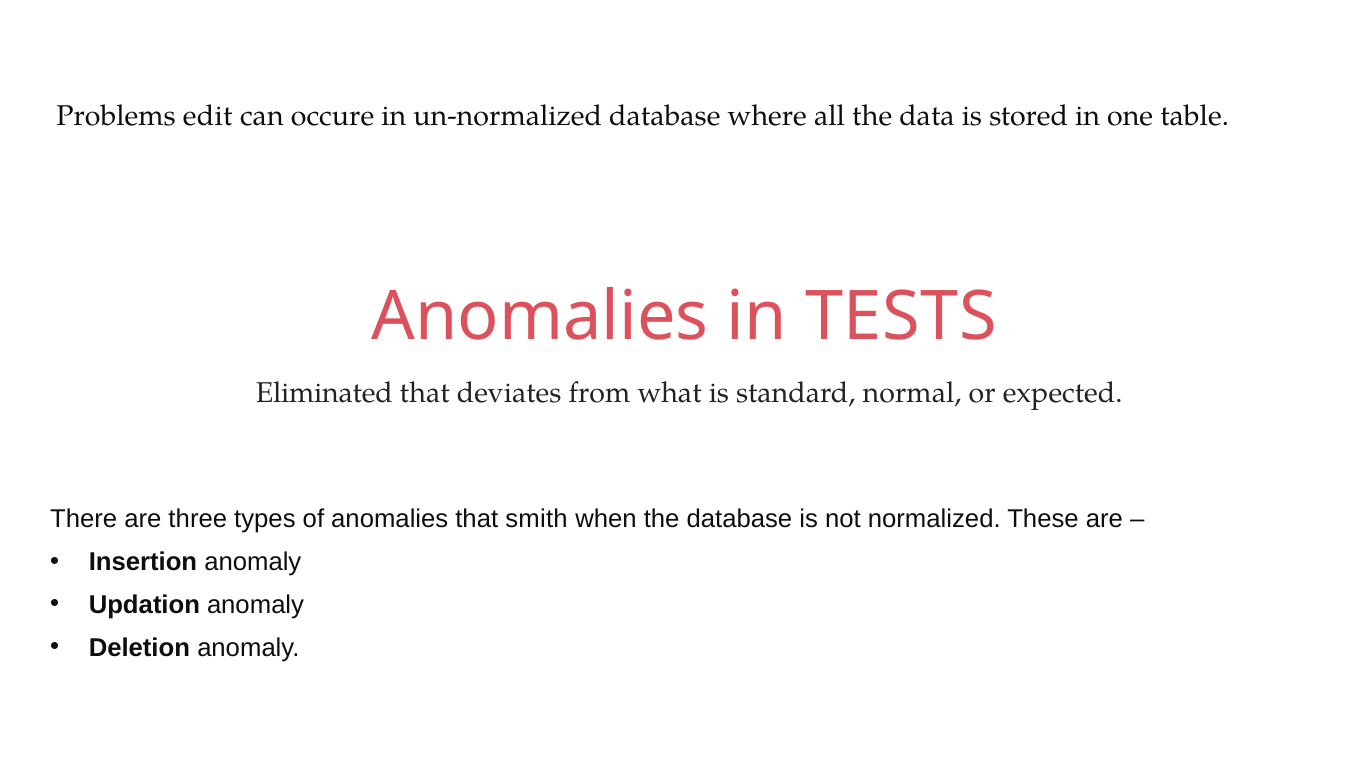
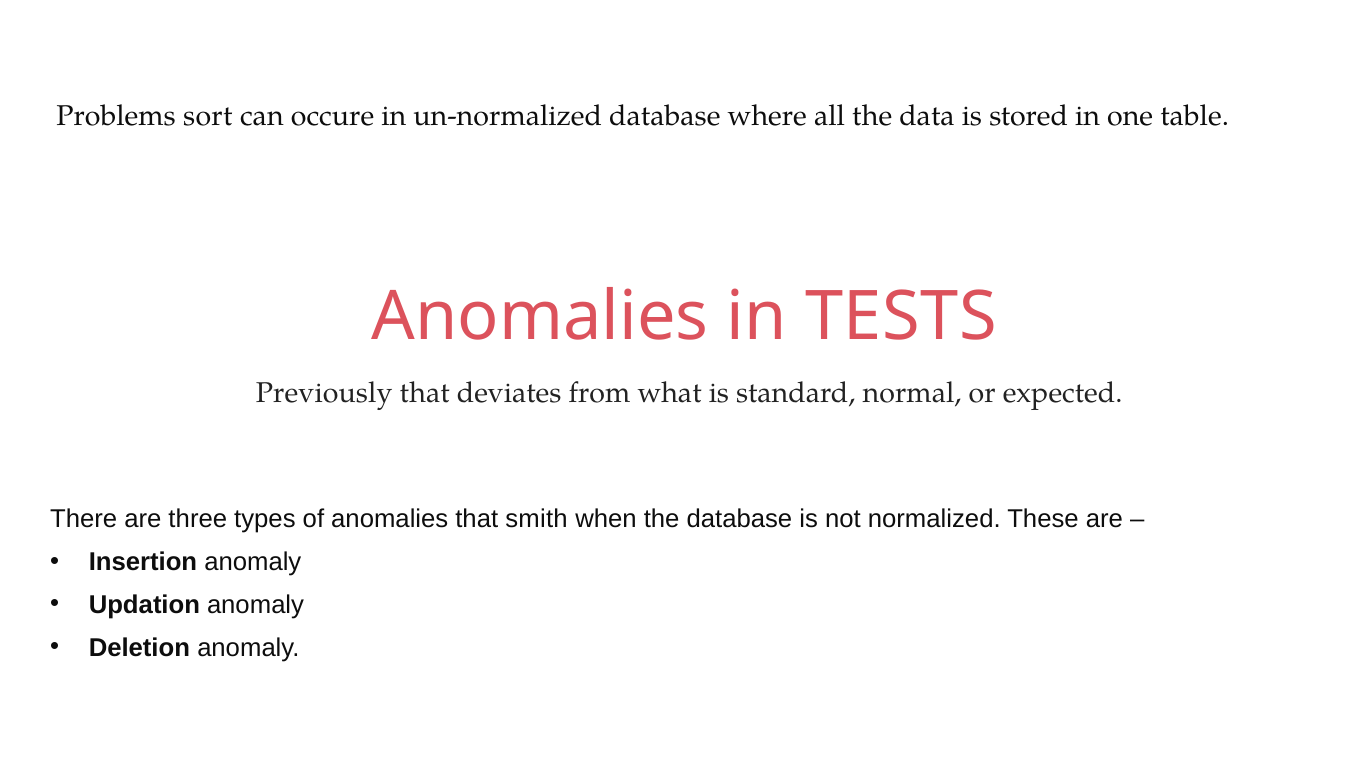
edit: edit -> sort
Eliminated: Eliminated -> Previously
